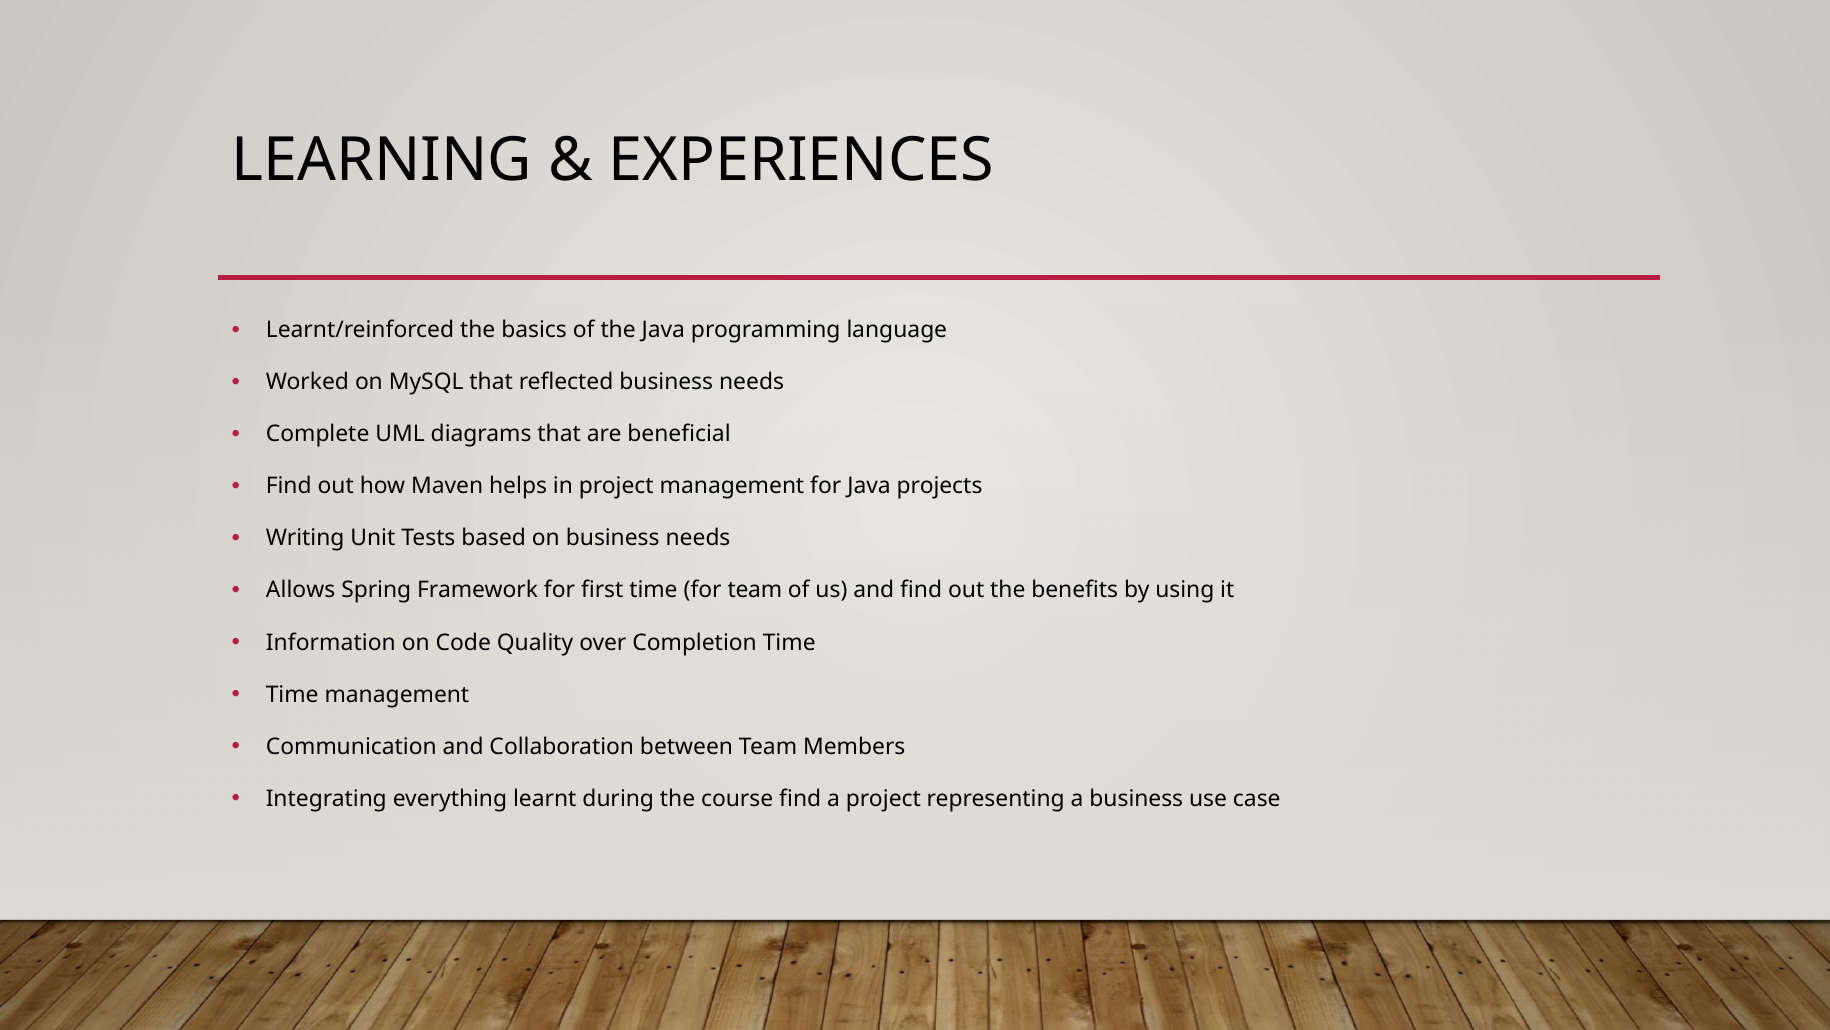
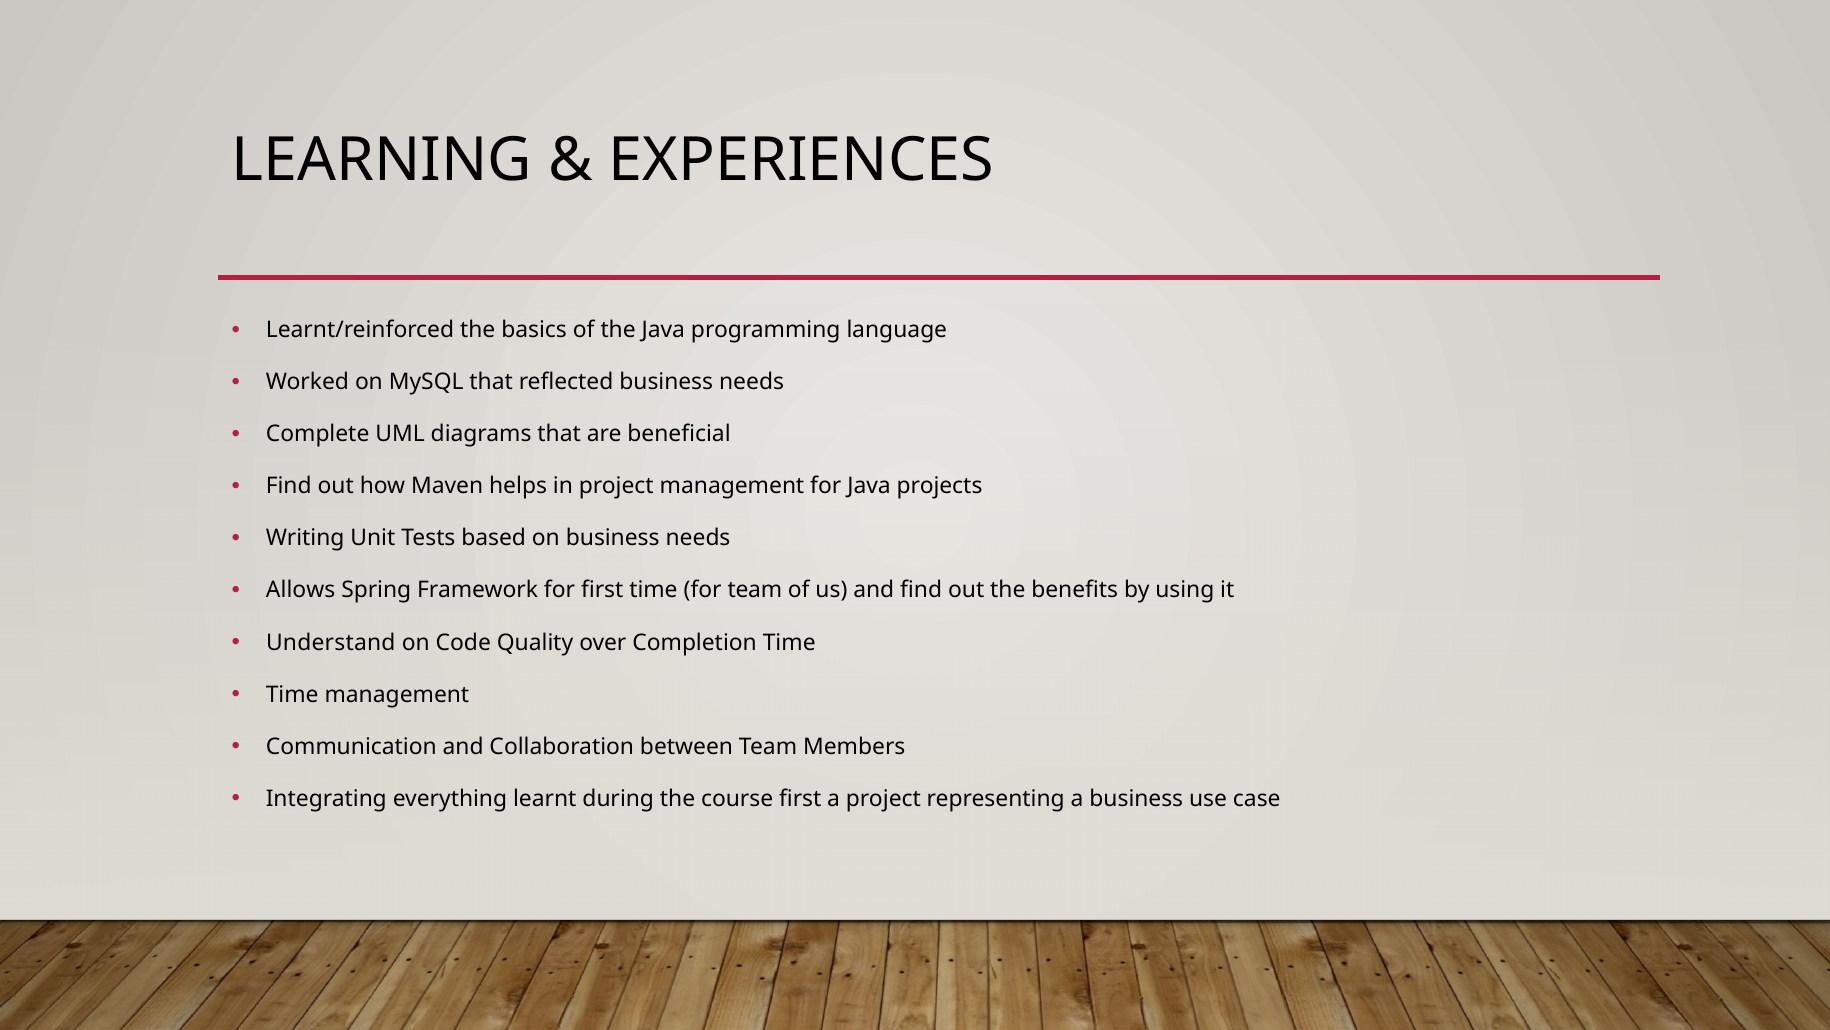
Information: Information -> Understand
course find: find -> first
